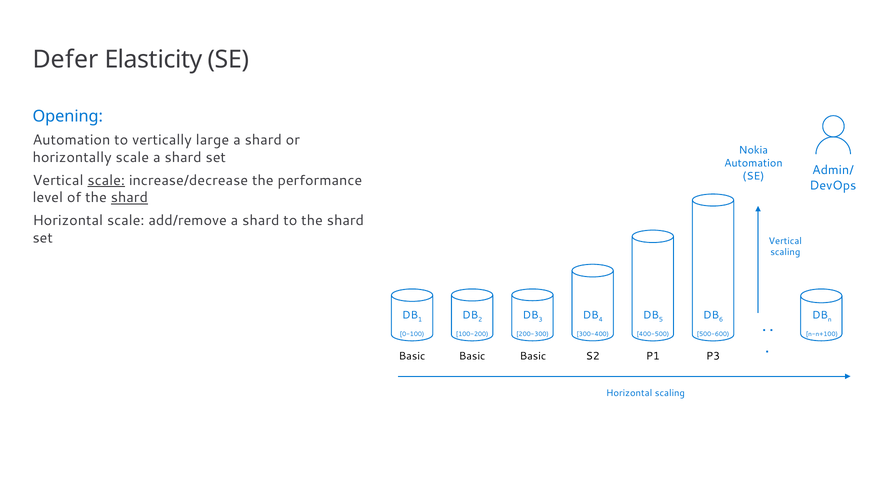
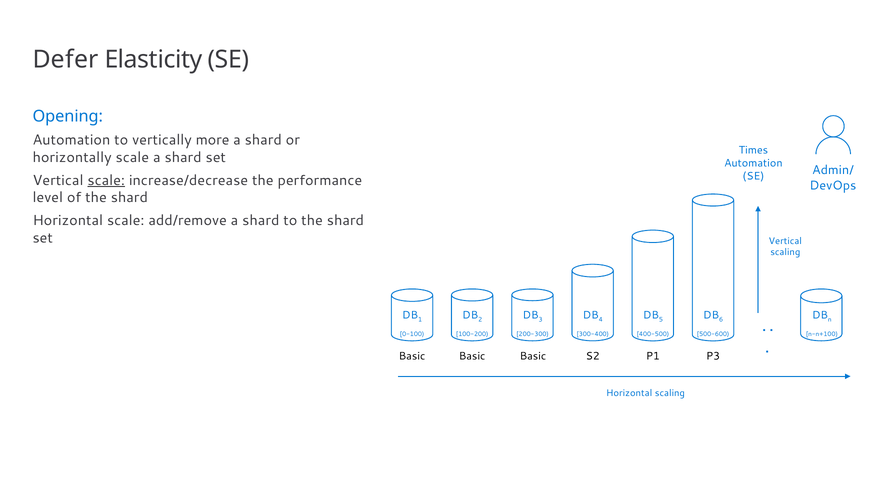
large: large -> more
Nokia: Nokia -> Times
shard at (129, 198) underline: present -> none
